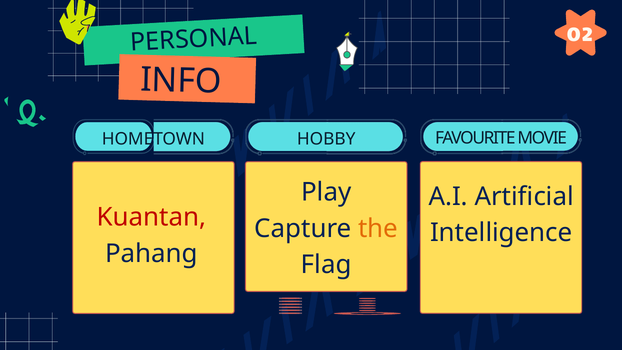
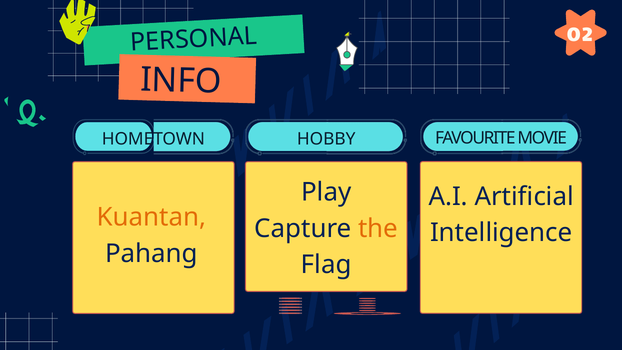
Kuantan colour: red -> orange
